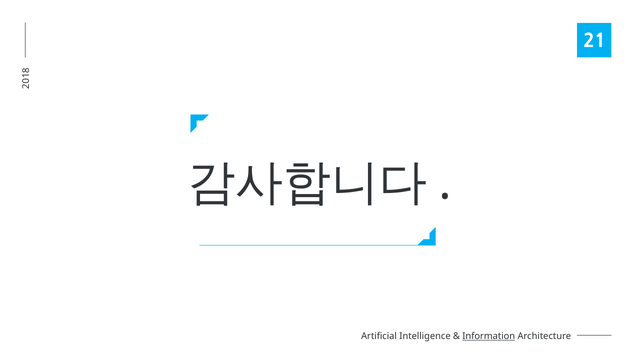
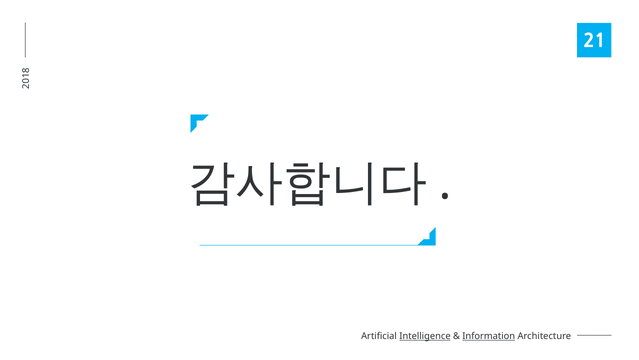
Intelligence underline: none -> present
